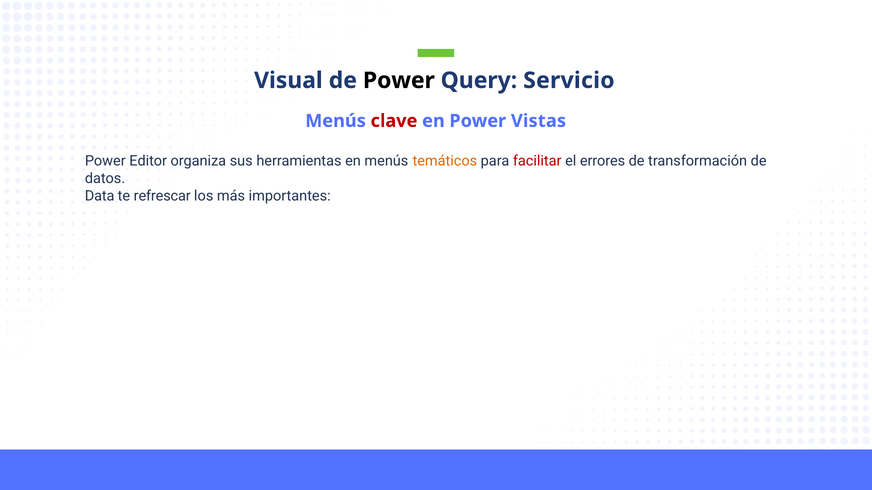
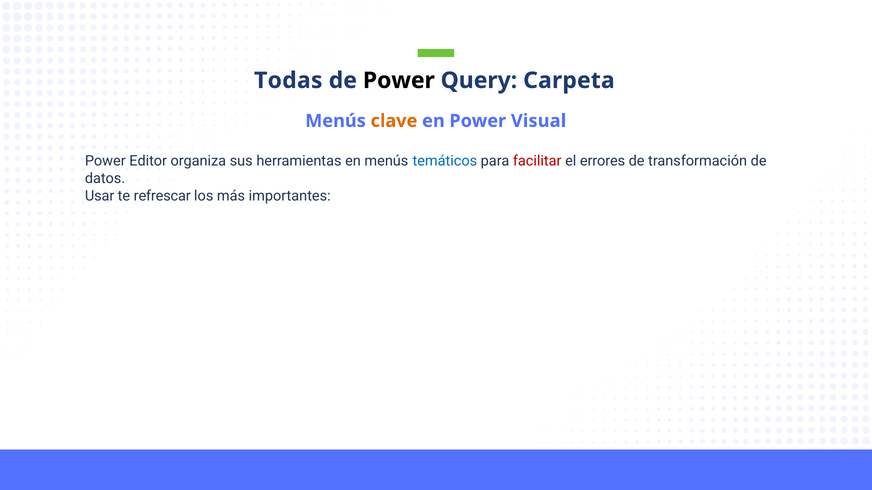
Visual: Visual -> Todas
Servicio: Servicio -> Carpeta
clave colour: red -> orange
Vistas: Vistas -> Visual
temáticos colour: orange -> blue
Data: Data -> Usar
